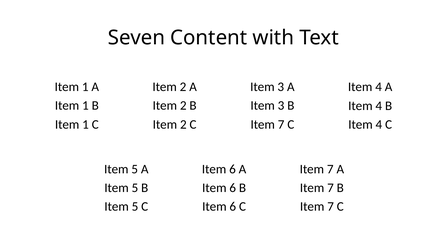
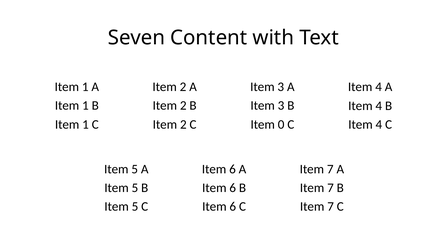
7 at (281, 124): 7 -> 0
